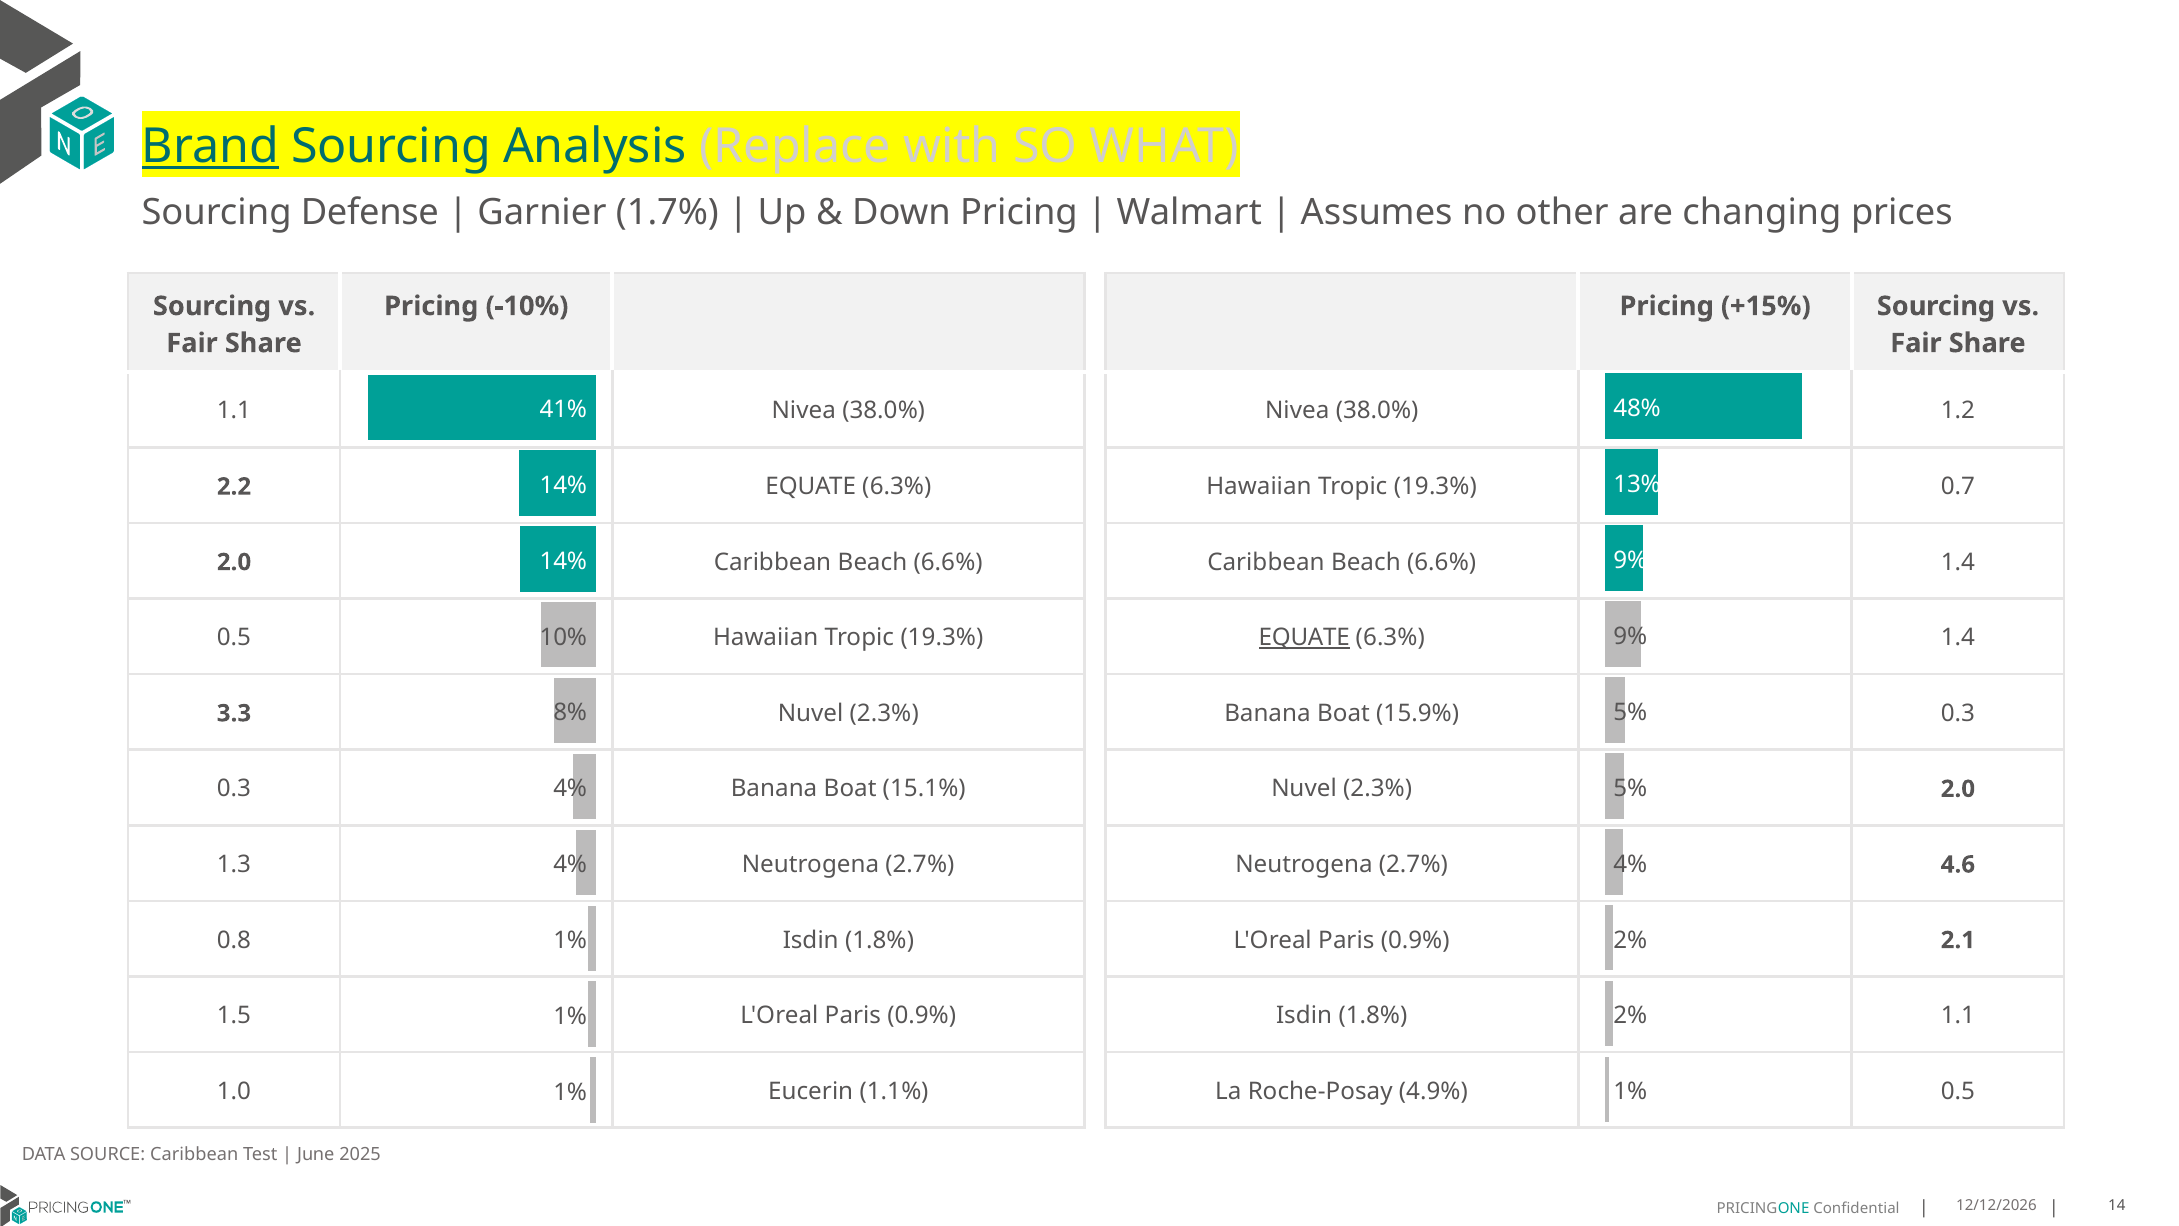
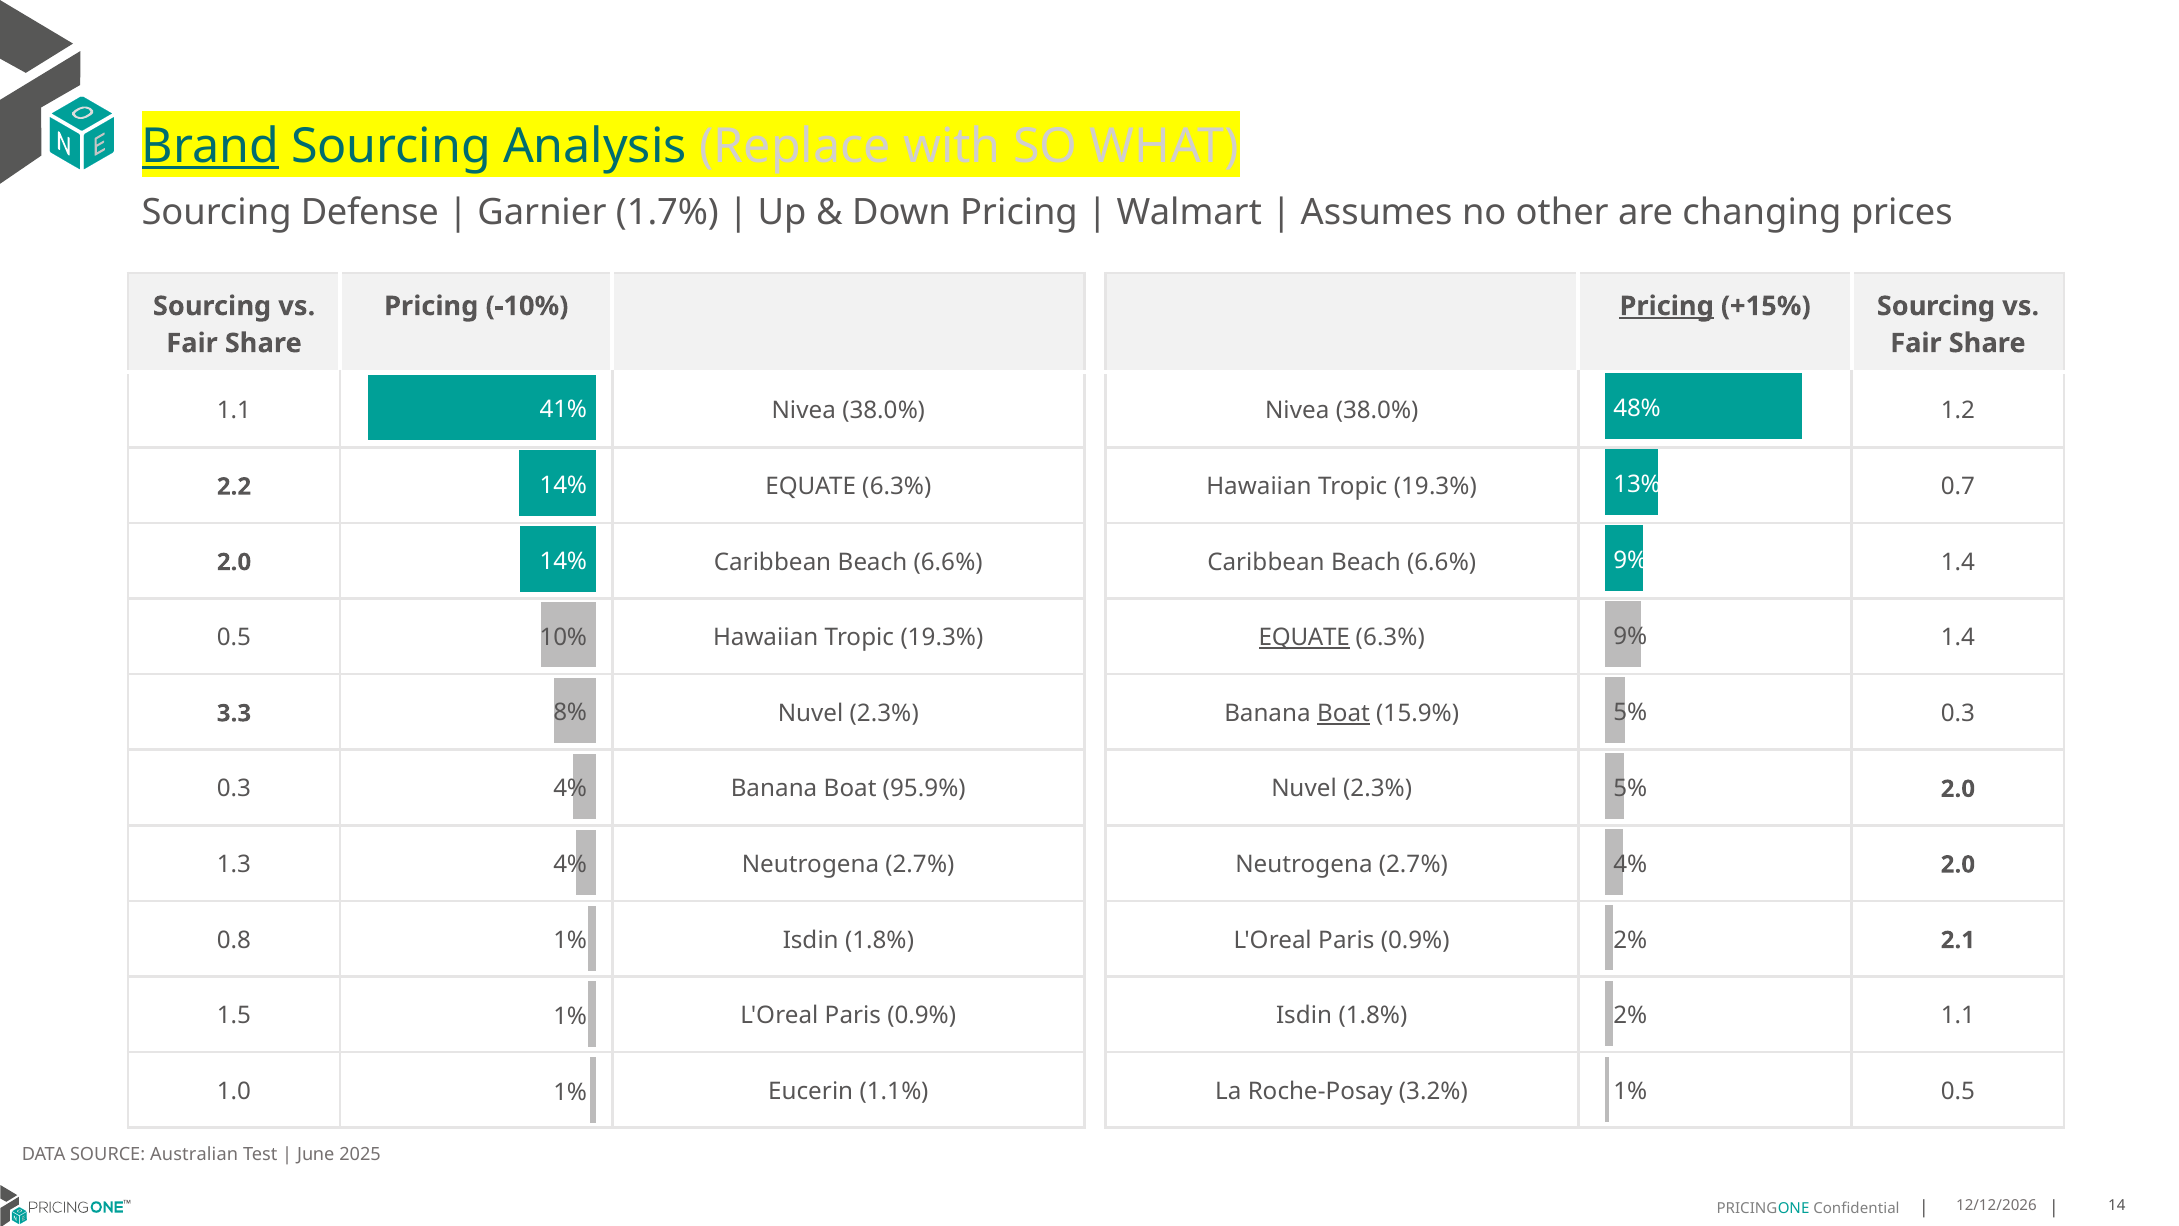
Pricing at (1667, 306) underline: none -> present
Boat at (1344, 713) underline: none -> present
15.1%: 15.1% -> 95.9%
2.7% 4.6: 4.6 -> 2.0
4.9%: 4.9% -> 3.2%
SOURCE Caribbean: Caribbean -> Australian
